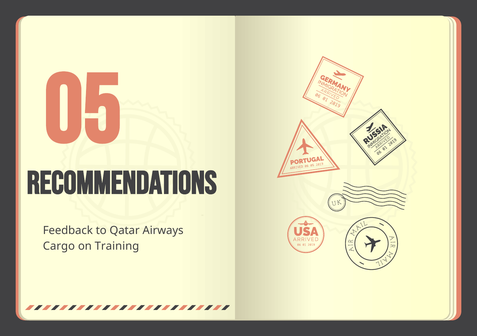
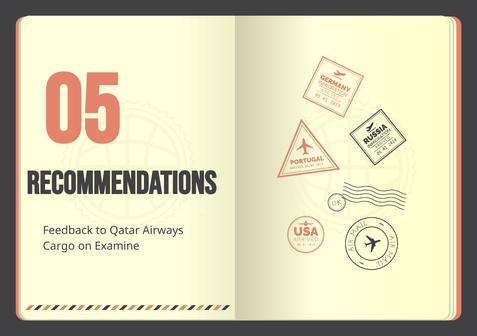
Training: Training -> Examine
